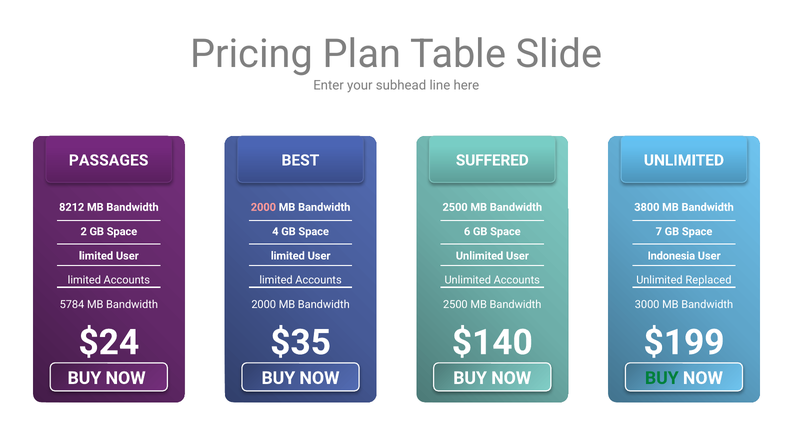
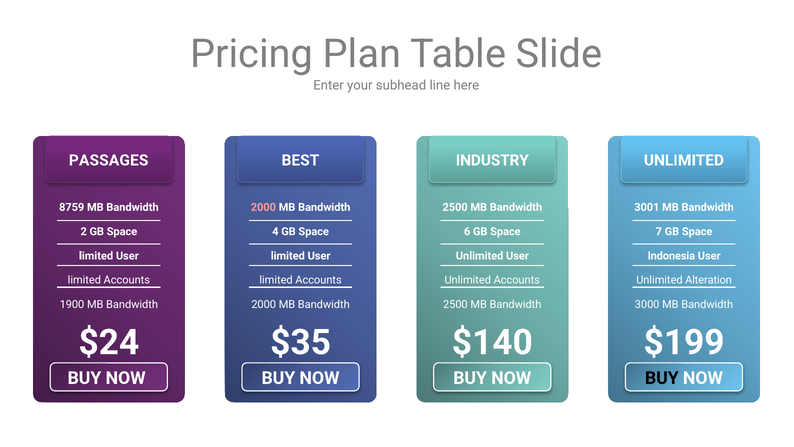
SUFFERED: SUFFERED -> INDUSTRY
8212: 8212 -> 8759
3800: 3800 -> 3001
Replaced: Replaced -> Alteration
5784: 5784 -> 1900
BUY at (662, 378) colour: green -> black
